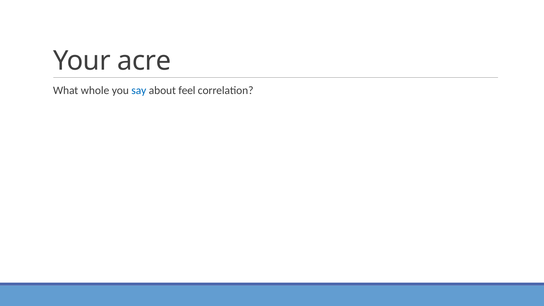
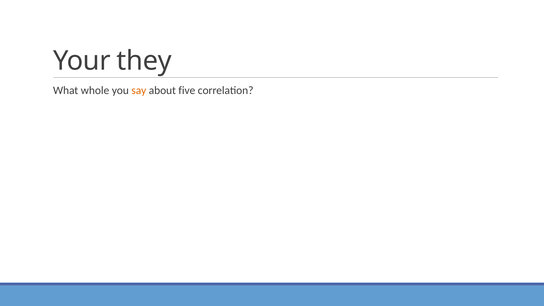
acre: acre -> they
say colour: blue -> orange
feel: feel -> five
